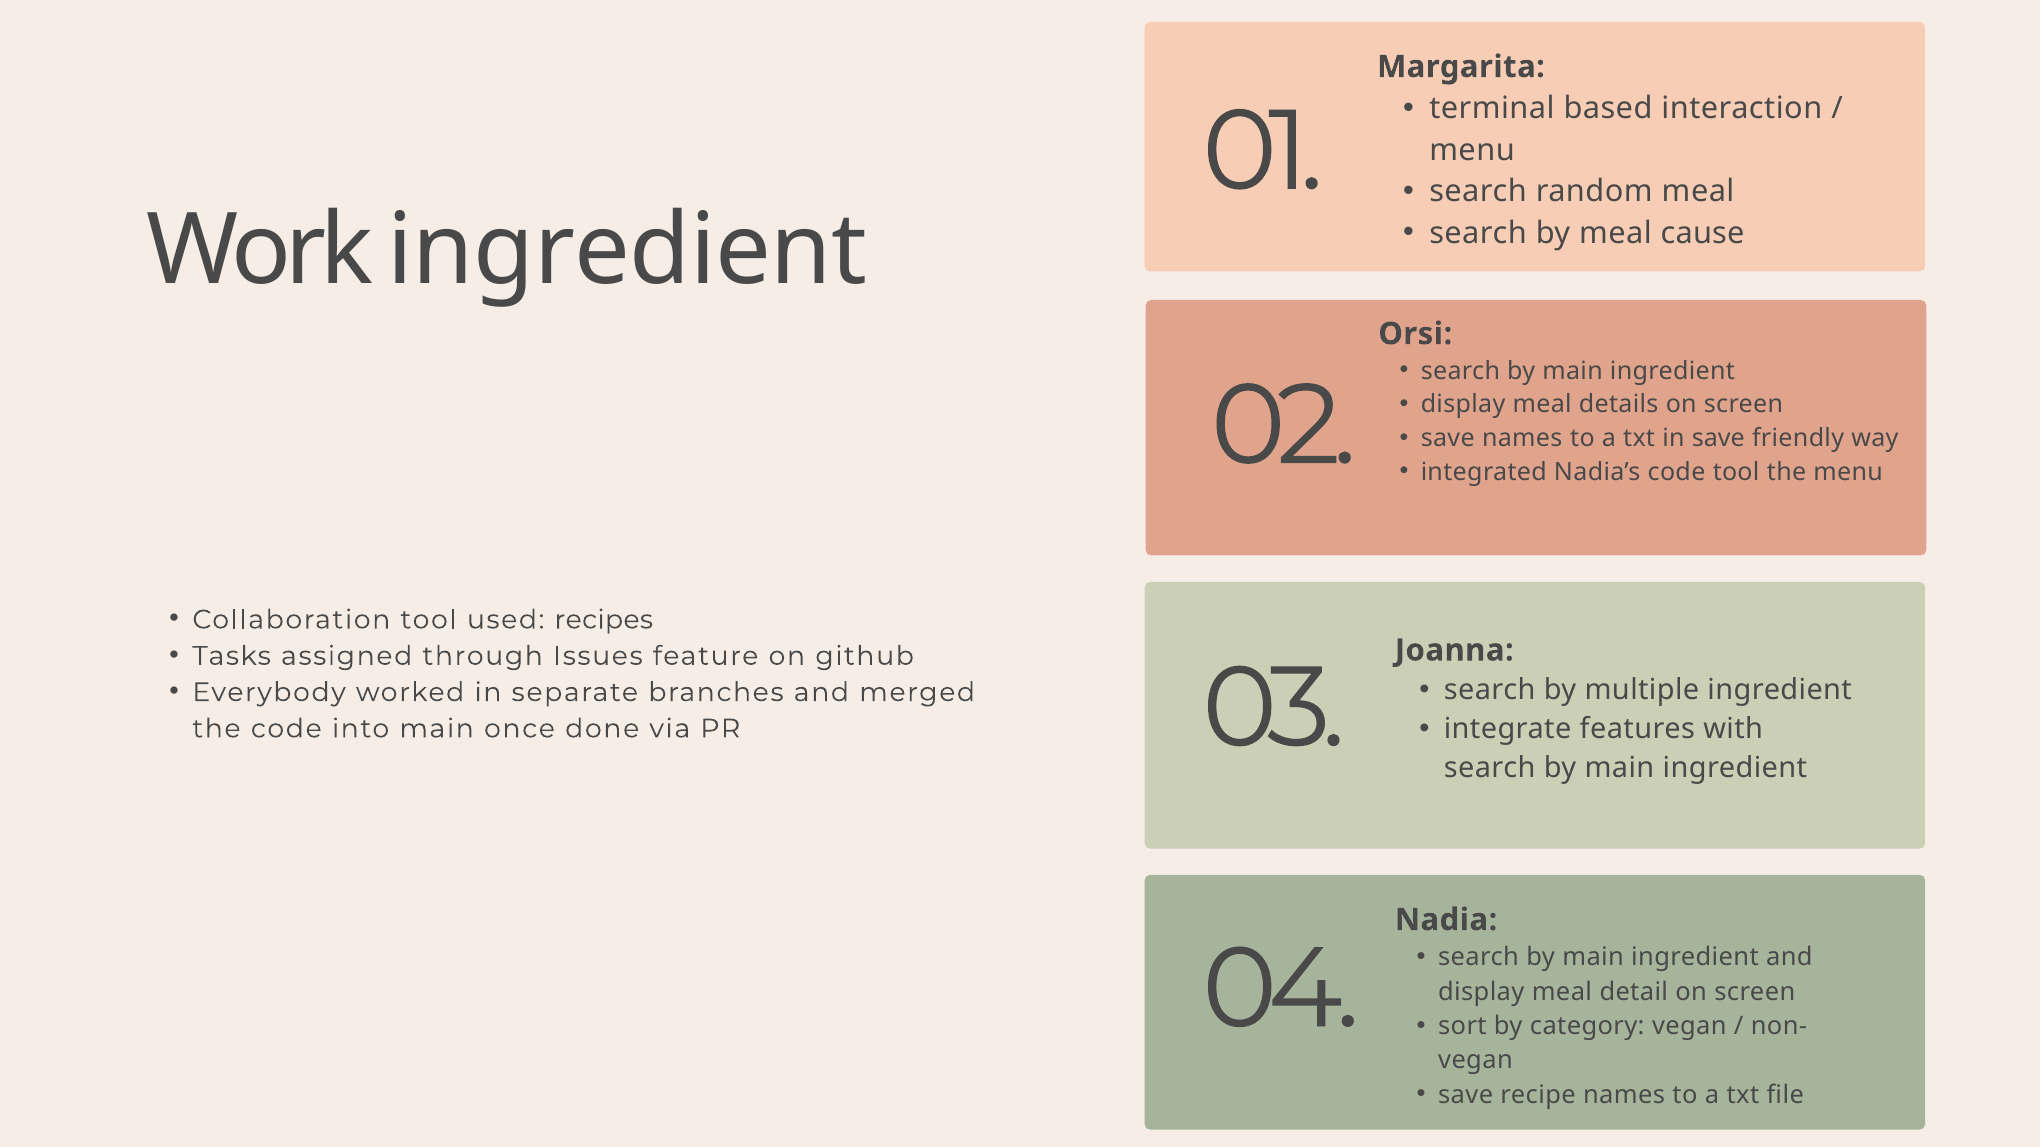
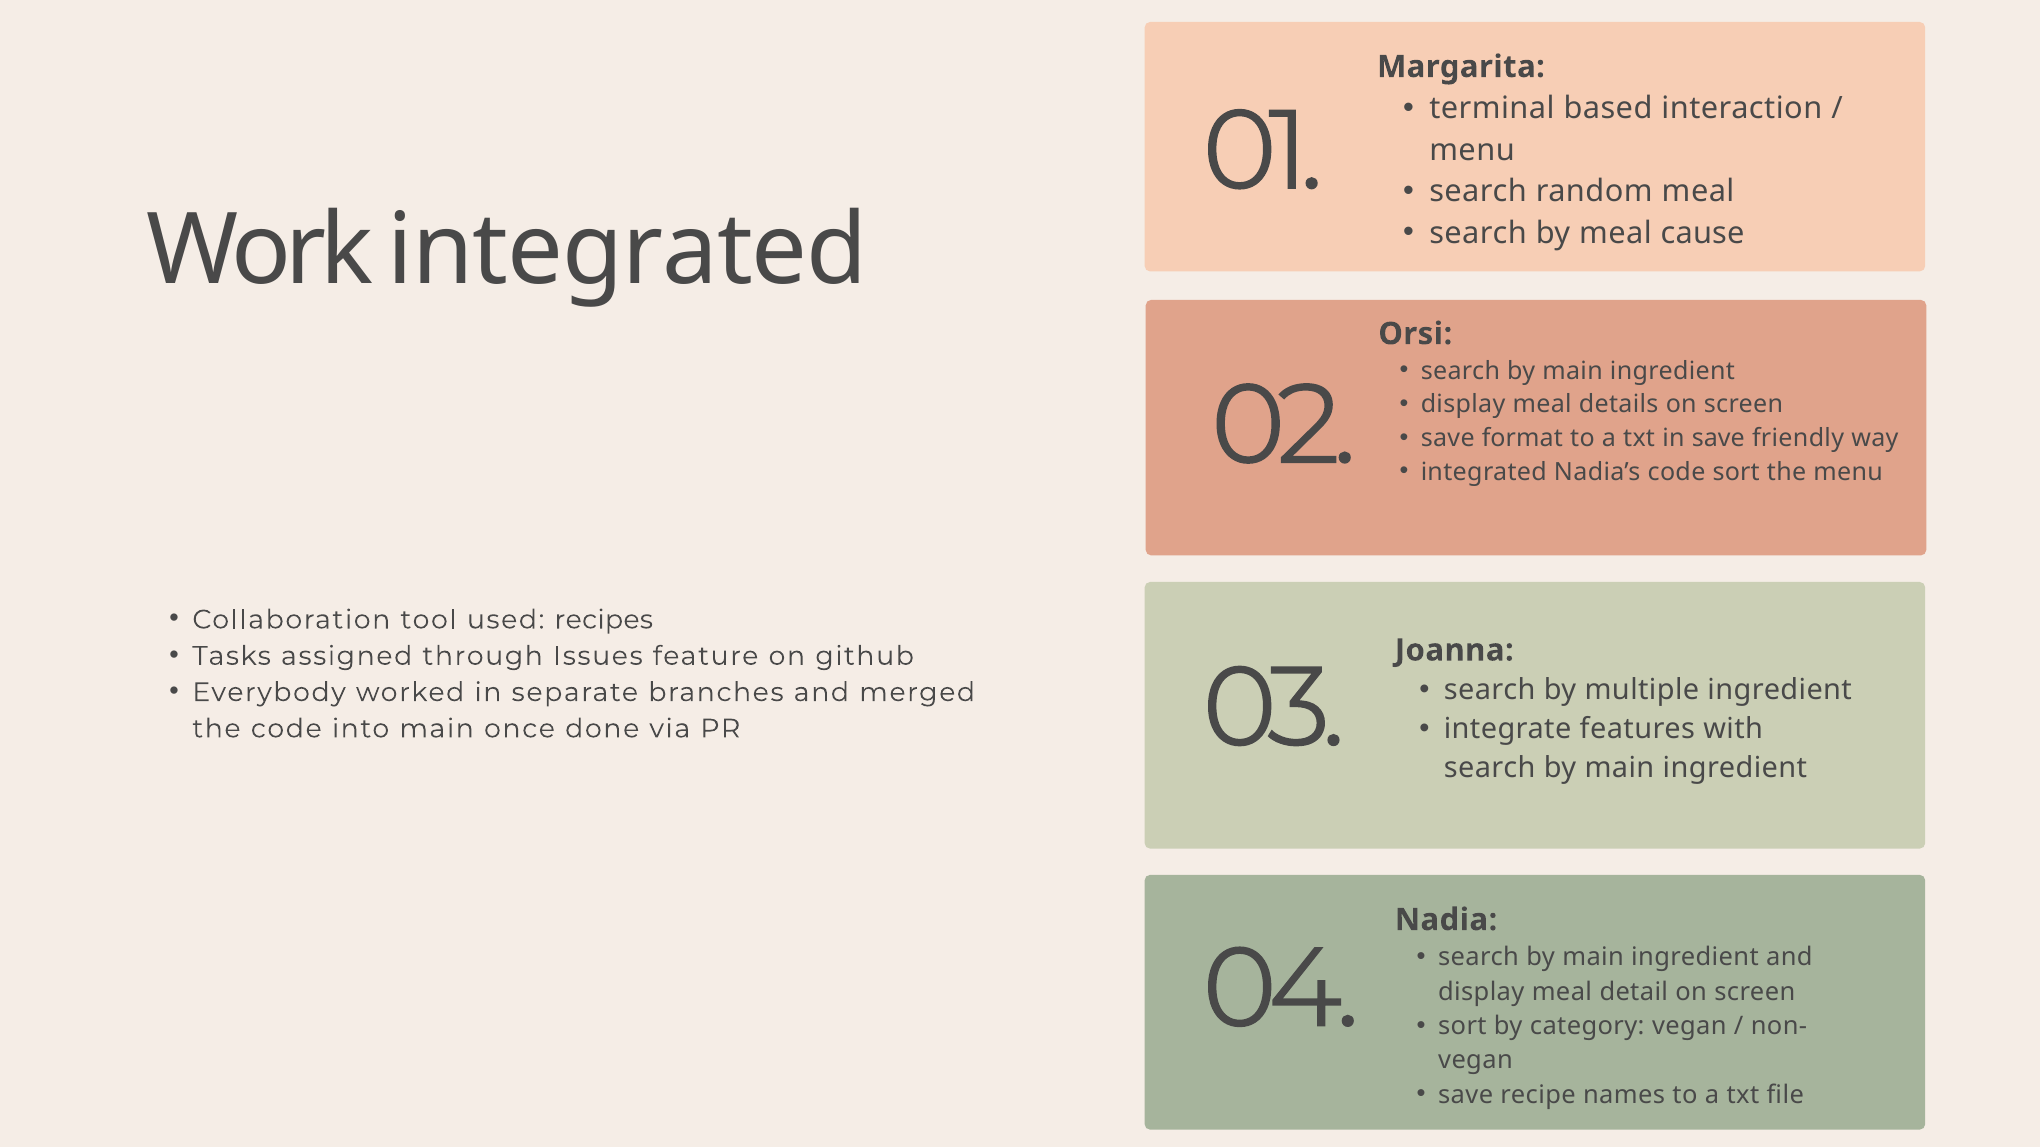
Work ingredient: ingredient -> integrated
save names: names -> format
code tool: tool -> sort
